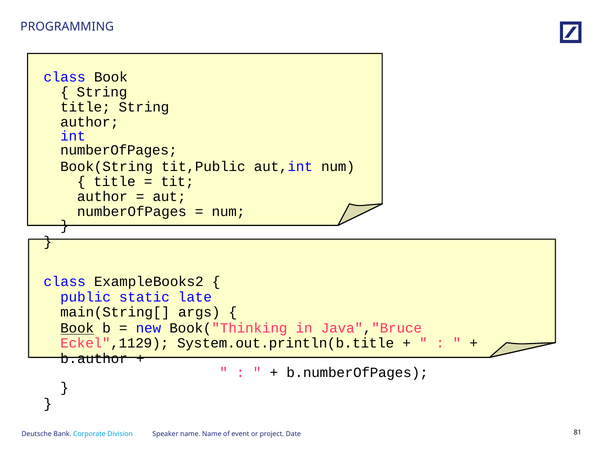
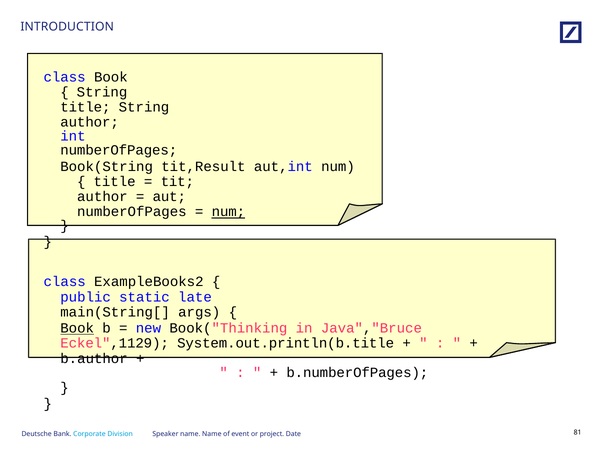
PROGRAMMING: PROGRAMMING -> INTRODUCTION
tit,Public: tit,Public -> tit,Result
num at (228, 212) underline: none -> present
